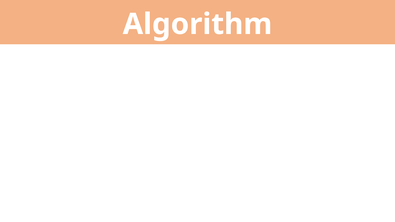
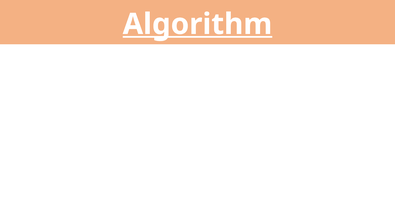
Algorithm underline: none -> present
